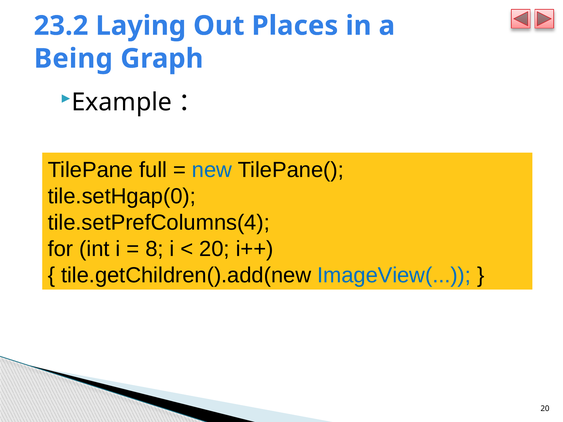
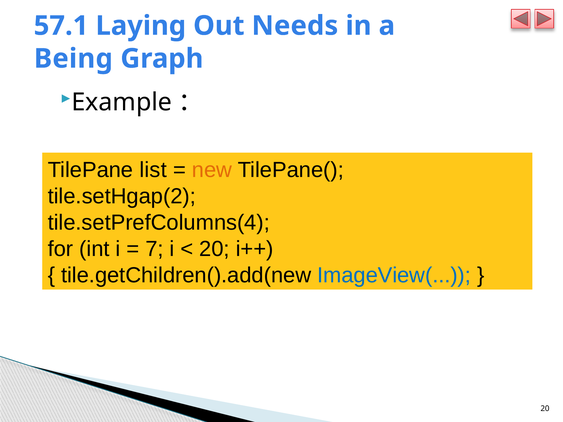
23.2: 23.2 -> 57.1
Places: Places -> Needs
full: full -> list
new colour: blue -> orange
tile.setHgap(0: tile.setHgap(0 -> tile.setHgap(2
8: 8 -> 7
